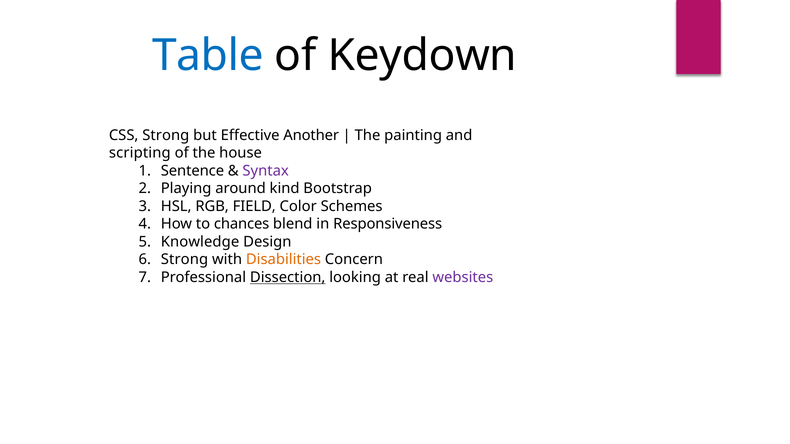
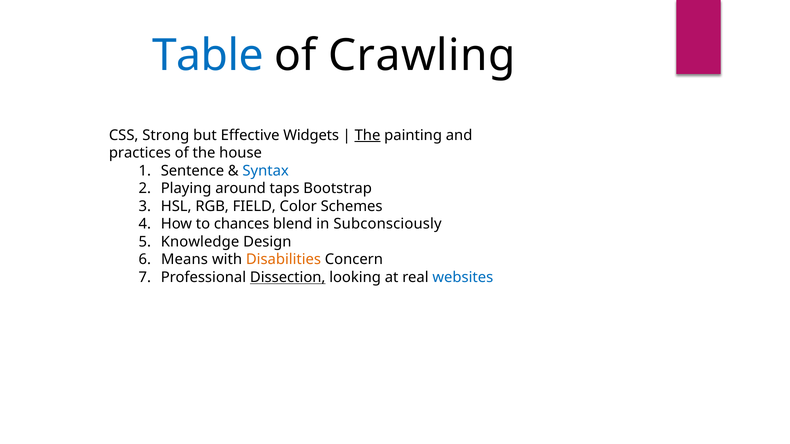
Keydown: Keydown -> Crawling
Another: Another -> Widgets
The at (368, 135) underline: none -> present
scripting: scripting -> practices
Syntax colour: purple -> blue
kind: kind -> taps
Responsiveness: Responsiveness -> Subconsciously
Strong at (184, 260): Strong -> Means
websites colour: purple -> blue
